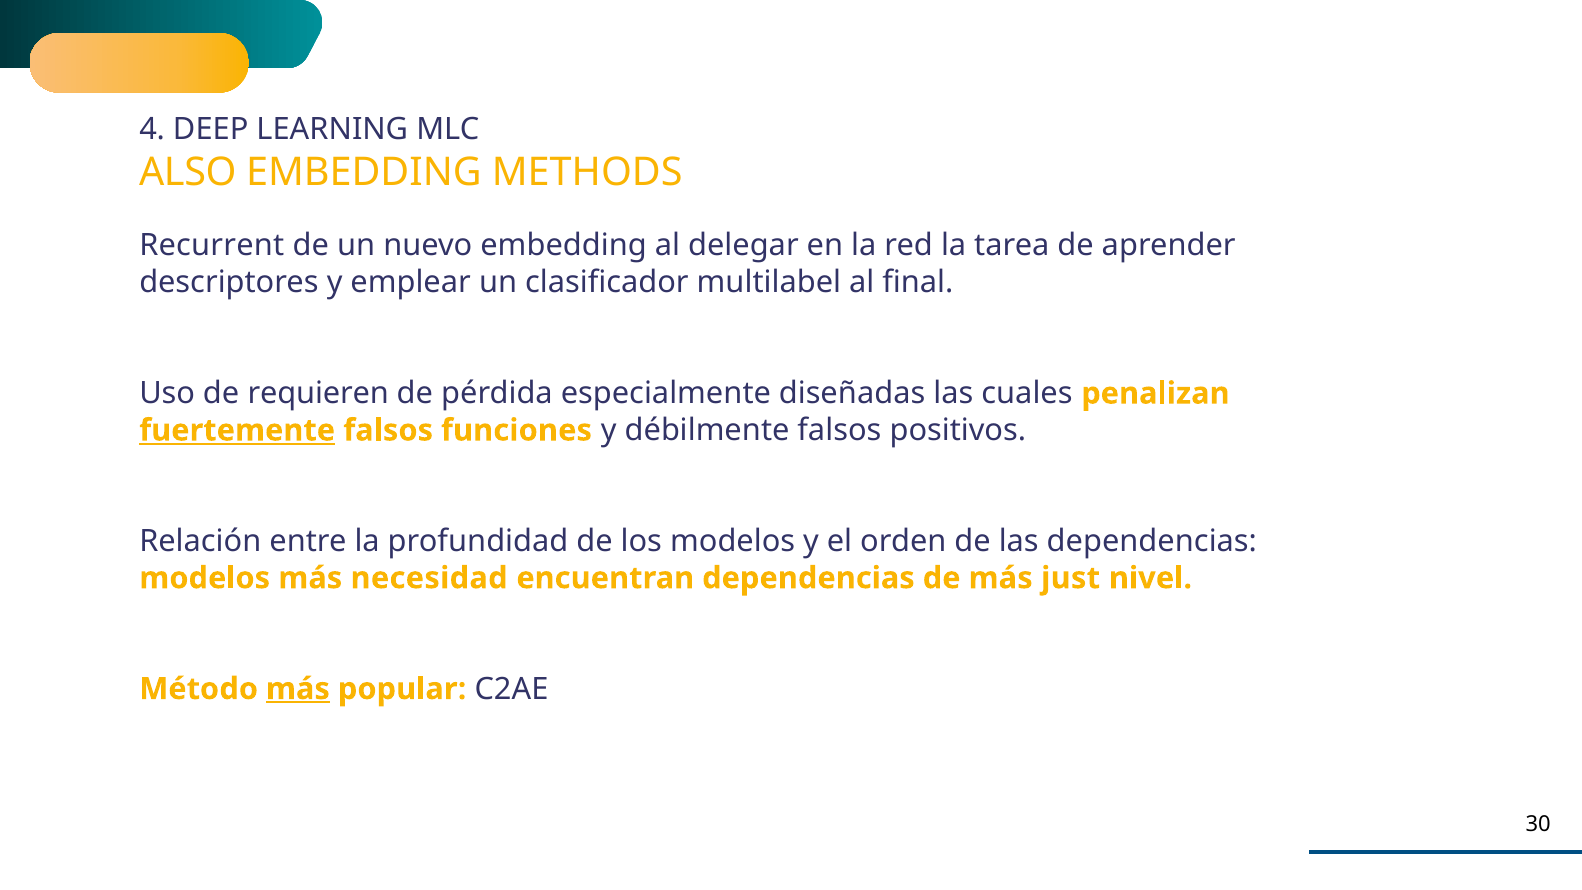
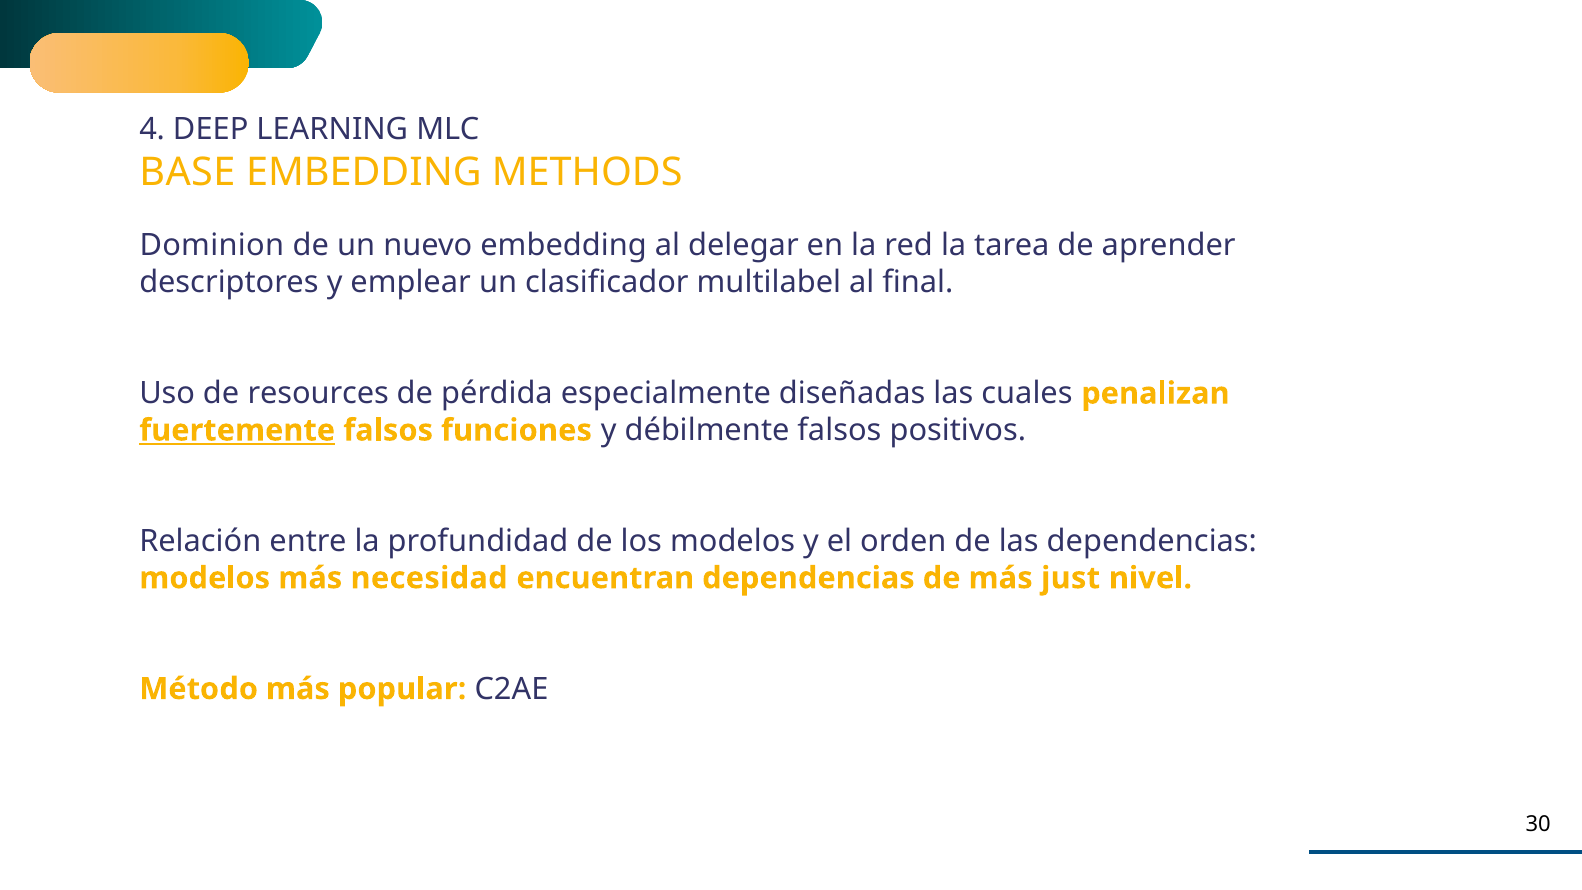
ALSO: ALSO -> BASE
Recurrent: Recurrent -> Dominion
requieren: requieren -> resources
más at (298, 689) underline: present -> none
